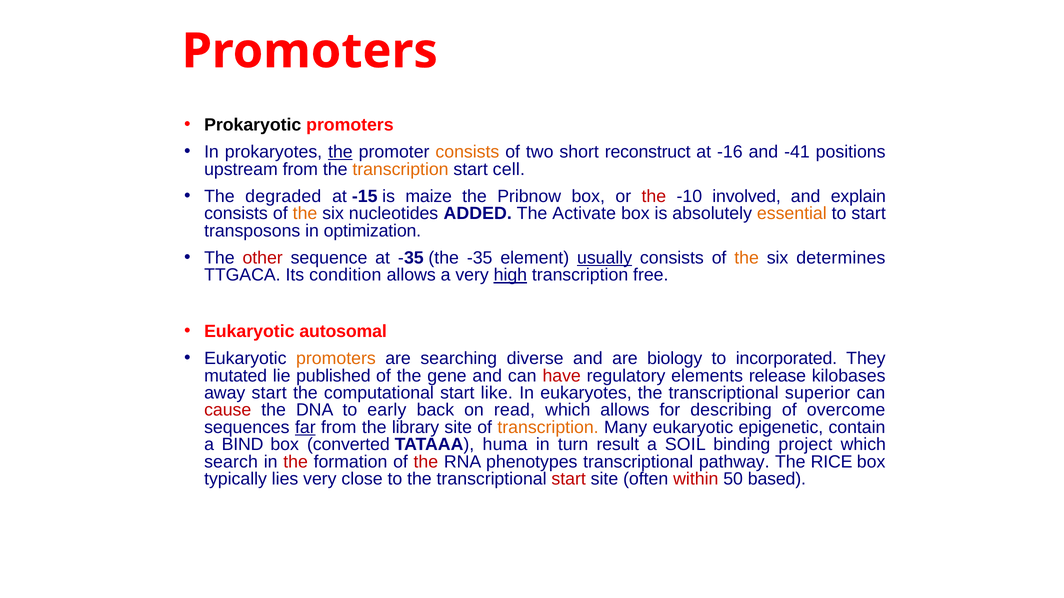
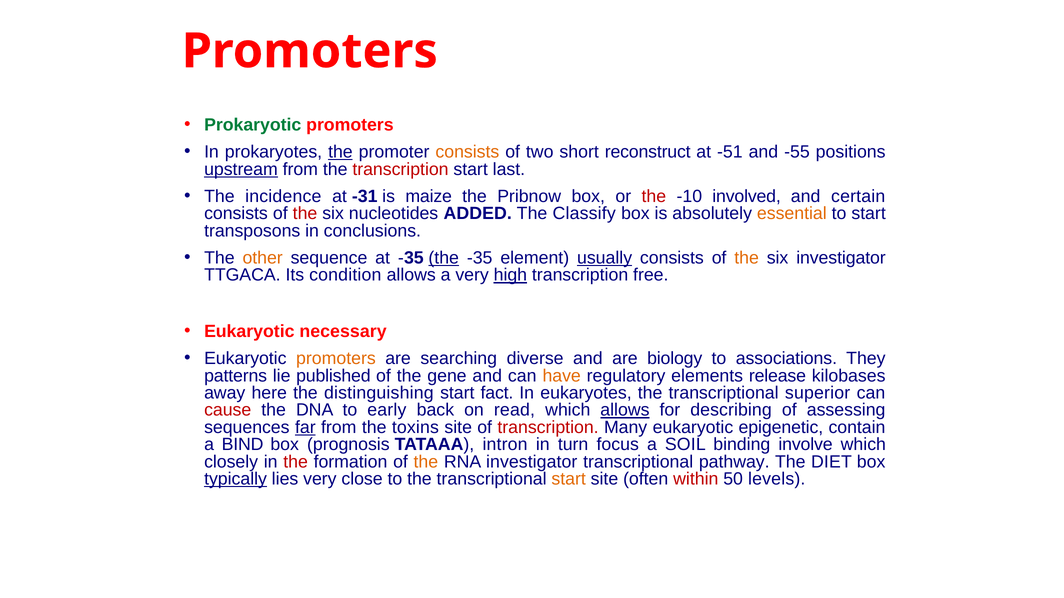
Prokaryotic colour: black -> green
-16: -16 -> -51
-41: -41 -> -55
upstream underline: none -> present
transcription at (400, 169) colour: orange -> red
cell: cell -> last
degraded: degraded -> incidence
-15: -15 -> -31
explain: explain -> certain
the at (305, 214) colour: orange -> red
Activate: Activate -> Classify
optimization: optimization -> conclusions
other colour: red -> orange
the at (444, 258) underline: none -> present
six determines: determines -> investigator
autosomal: autosomal -> necessary
incorporated: incorporated -> associations
mutated: mutated -> patterns
have colour: red -> orange
away start: start -> here
computational: computational -> distinguishing
like: like -> fact
allows at (625, 410) underline: none -> present
overcome: overcome -> assessing
library: library -> toxins
transcription at (548, 428) colour: orange -> red
converted: converted -> prognosis
huma: huma -> intron
result: result -> focus
project: project -> involve
search: search -> closely
the at (426, 462) colour: red -> orange
RNA phenotypes: phenotypes -> investigator
RICE: RICE -> DIET
typically underline: none -> present
start at (569, 479) colour: red -> orange
based: based -> levels
